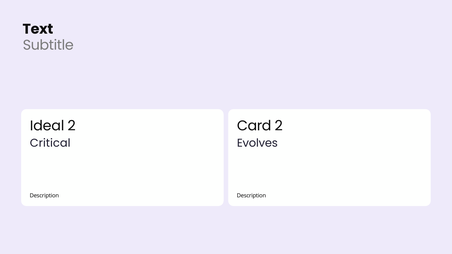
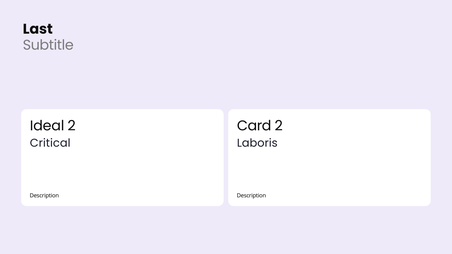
Text: Text -> Last
Evolves: Evolves -> Laboris
